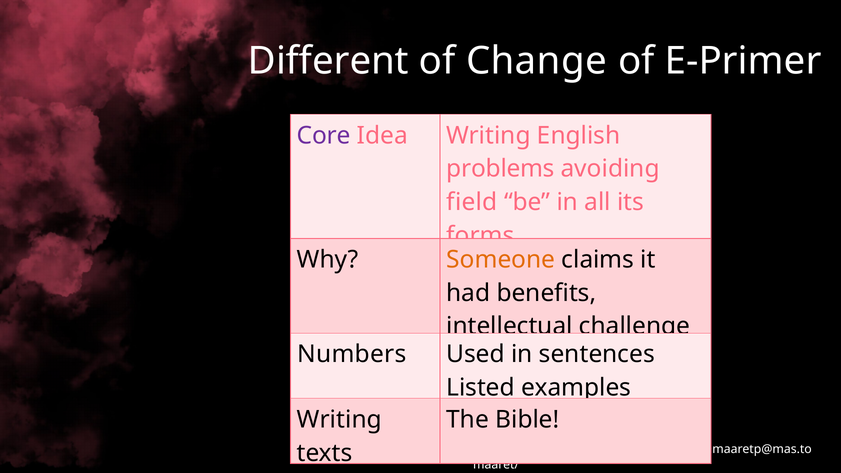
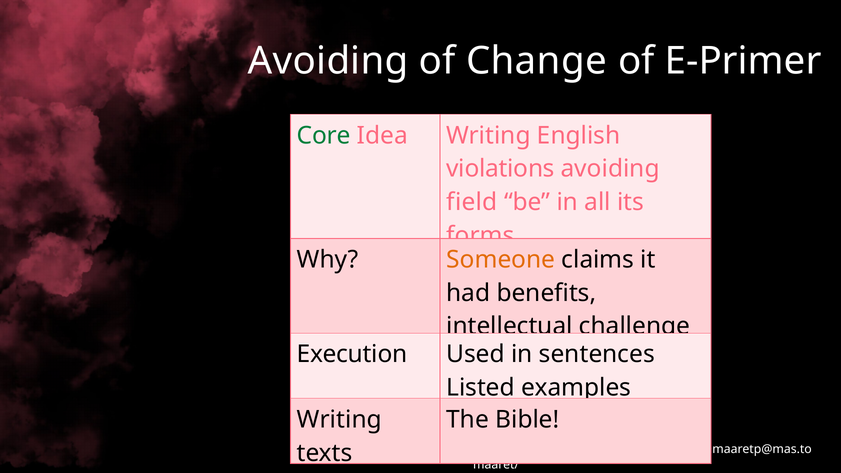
Different at (328, 61): Different -> Avoiding
Core colour: purple -> green
problems: problems -> violations
Numbers: Numbers -> Execution
